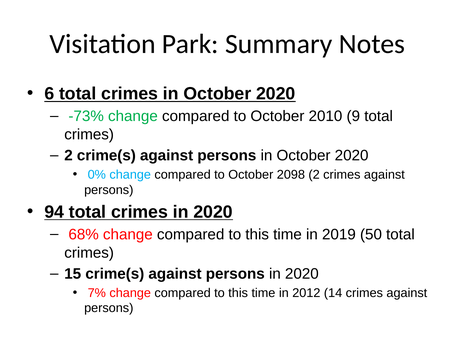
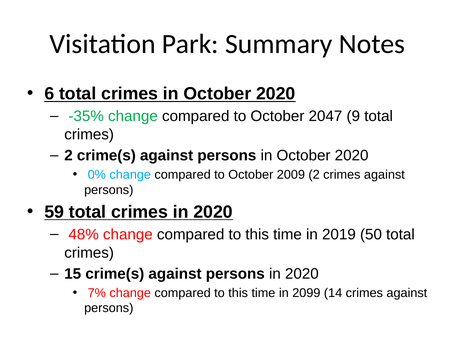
-73%: -73% -> -35%
2010: 2010 -> 2047
2098: 2098 -> 2009
94: 94 -> 59
68%: 68% -> 48%
2012: 2012 -> 2099
